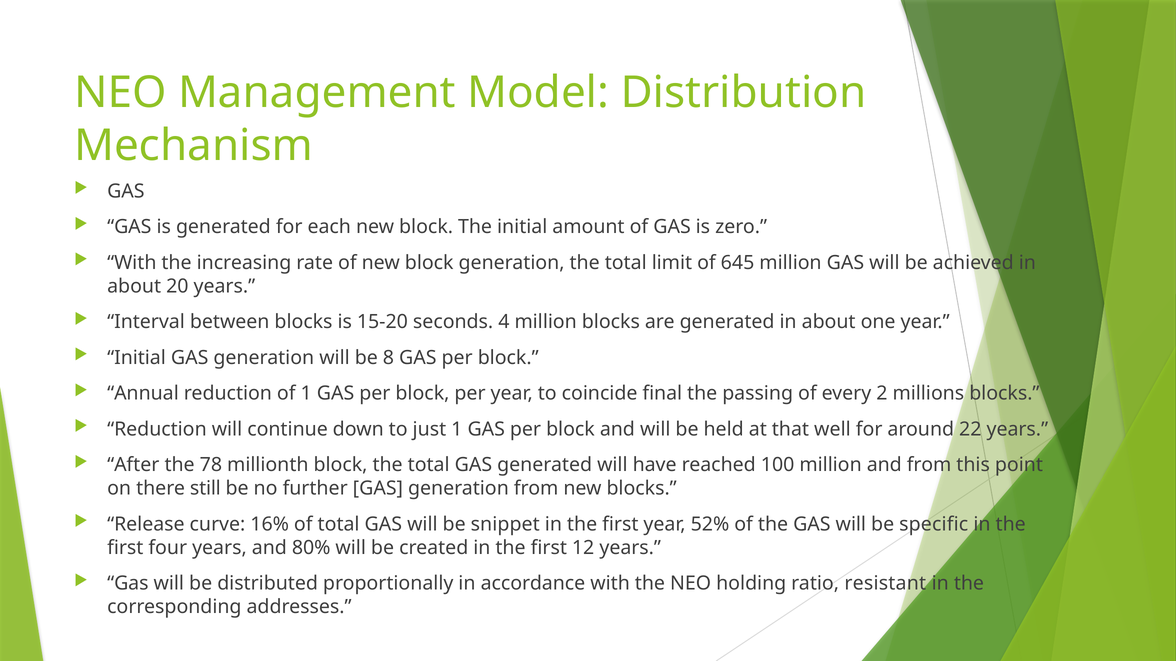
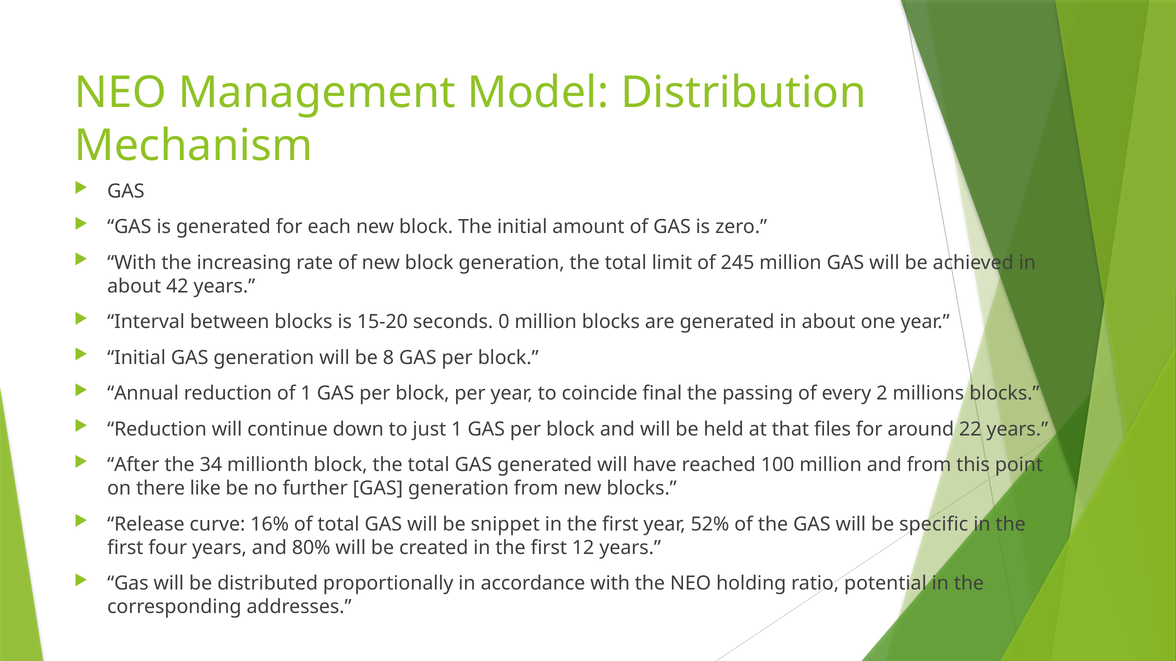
645: 645 -> 245
20: 20 -> 42
4: 4 -> 0
well: well -> files
78: 78 -> 34
still: still -> like
resistant: resistant -> potential
